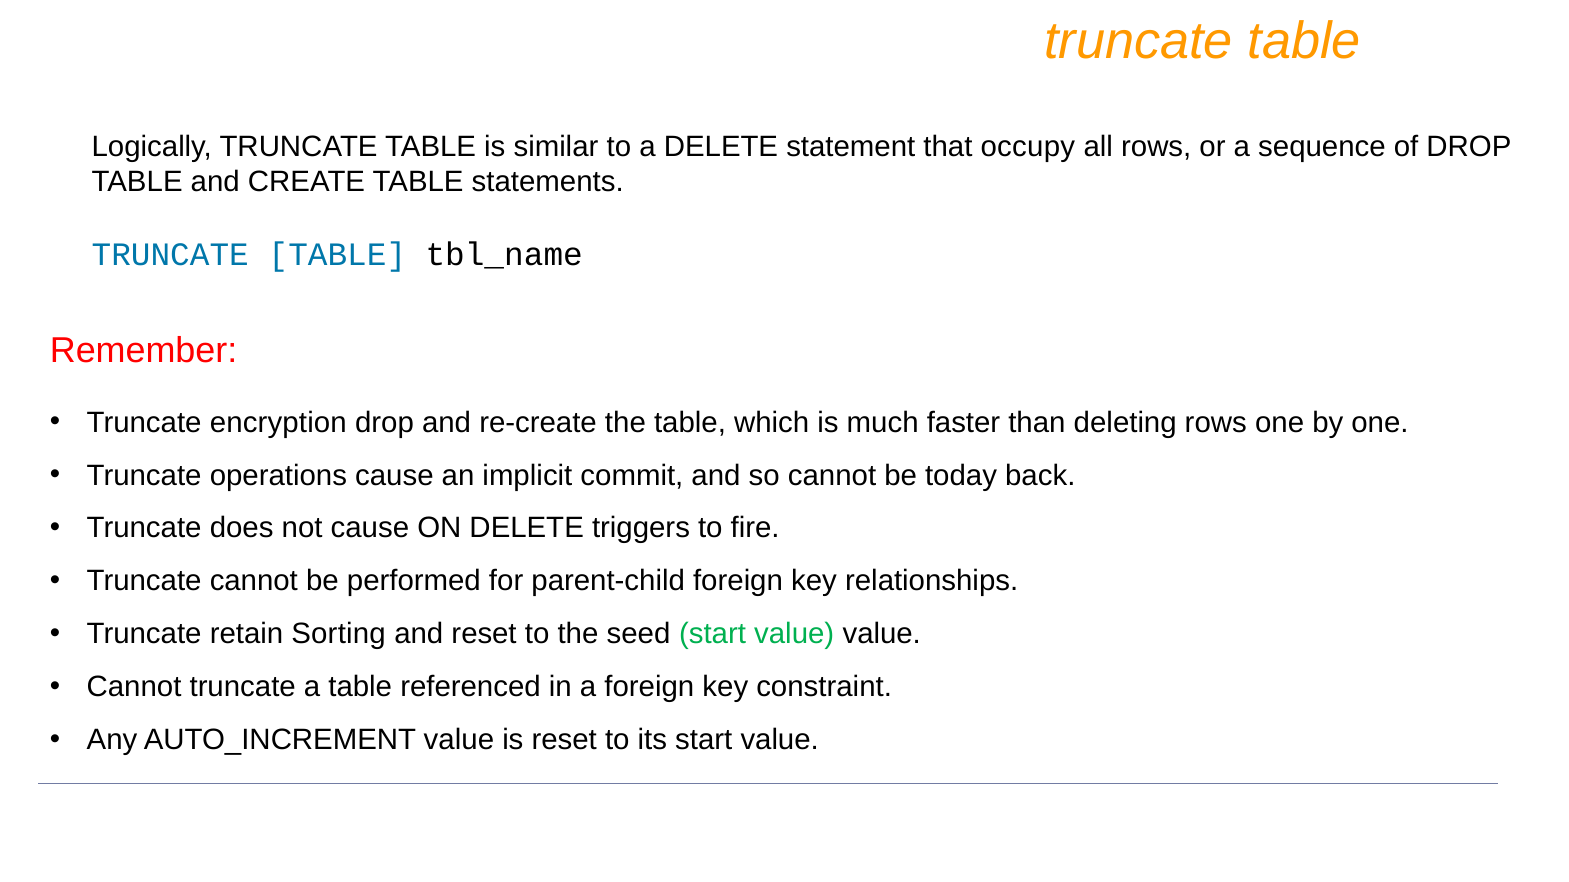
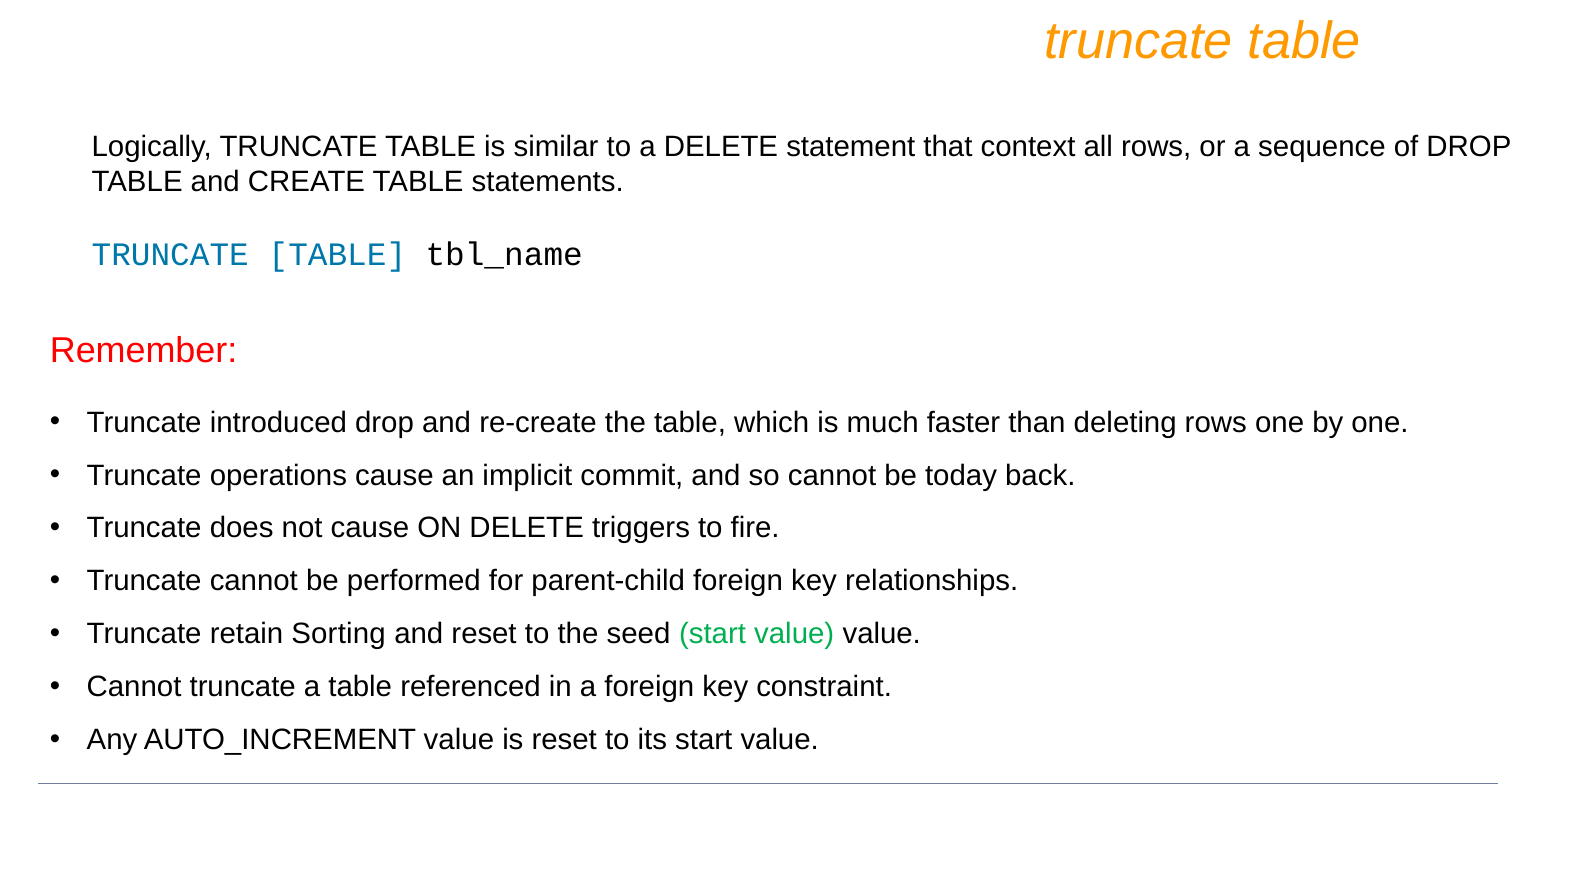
occupy: occupy -> context
encryption: encryption -> introduced
